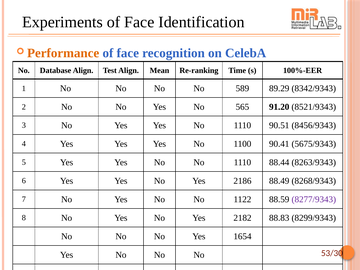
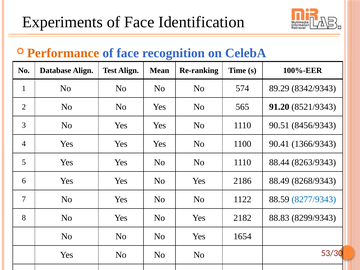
589: 589 -> 574
5675/9343: 5675/9343 -> 1366/9343
8277/9343 colour: purple -> blue
